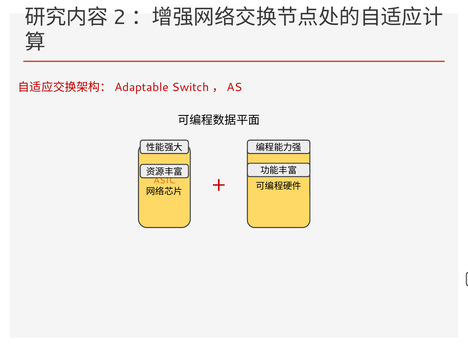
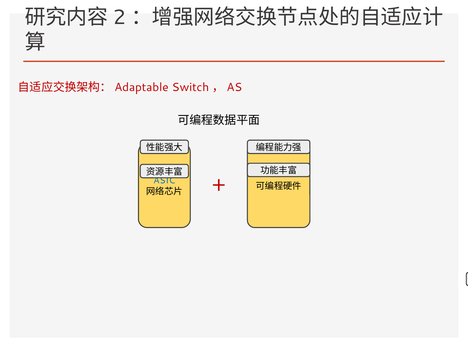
ASIC colour: orange -> blue
